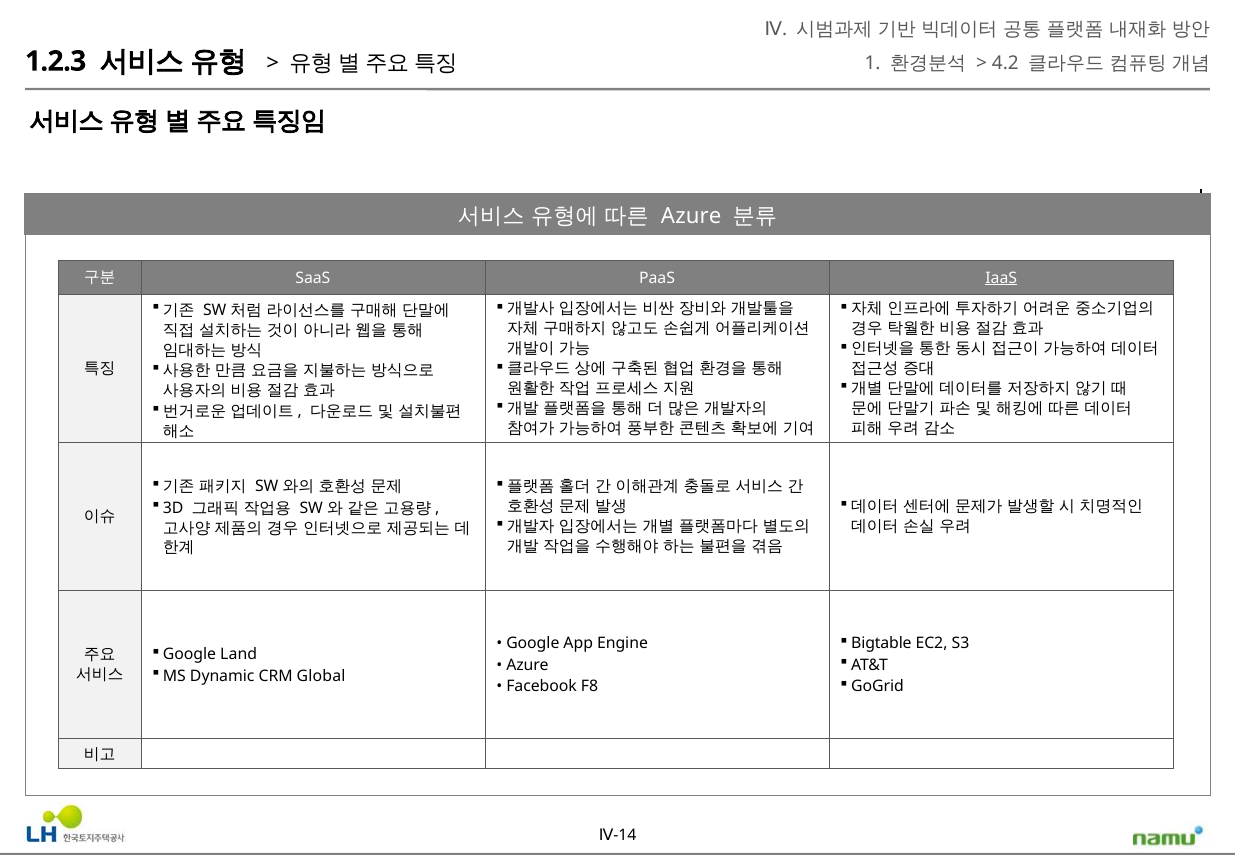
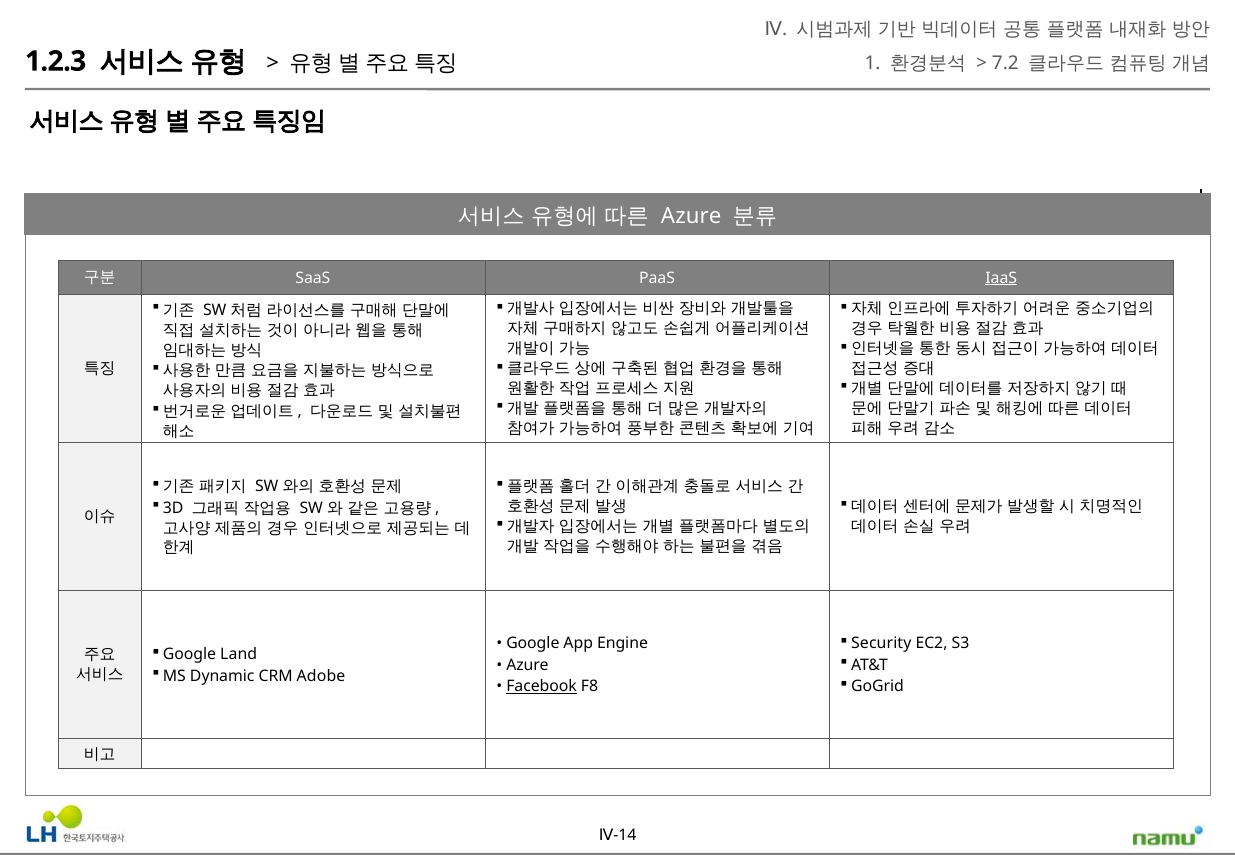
4.2: 4.2 -> 7.2
Bigtable: Bigtable -> Security
Global: Global -> Adobe
Facebook underline: none -> present
